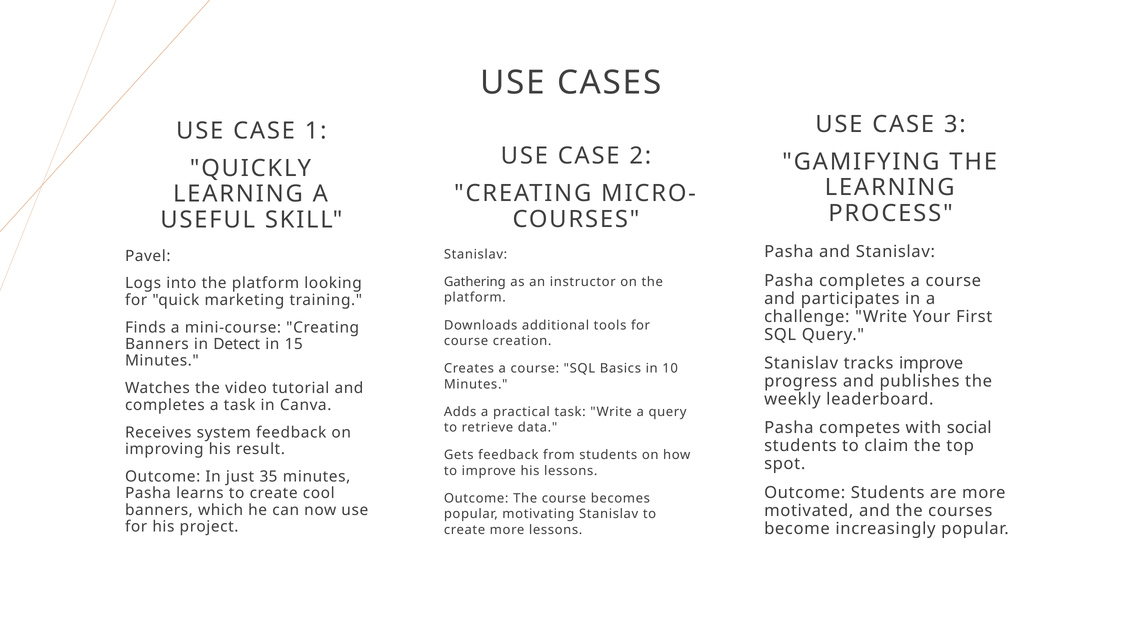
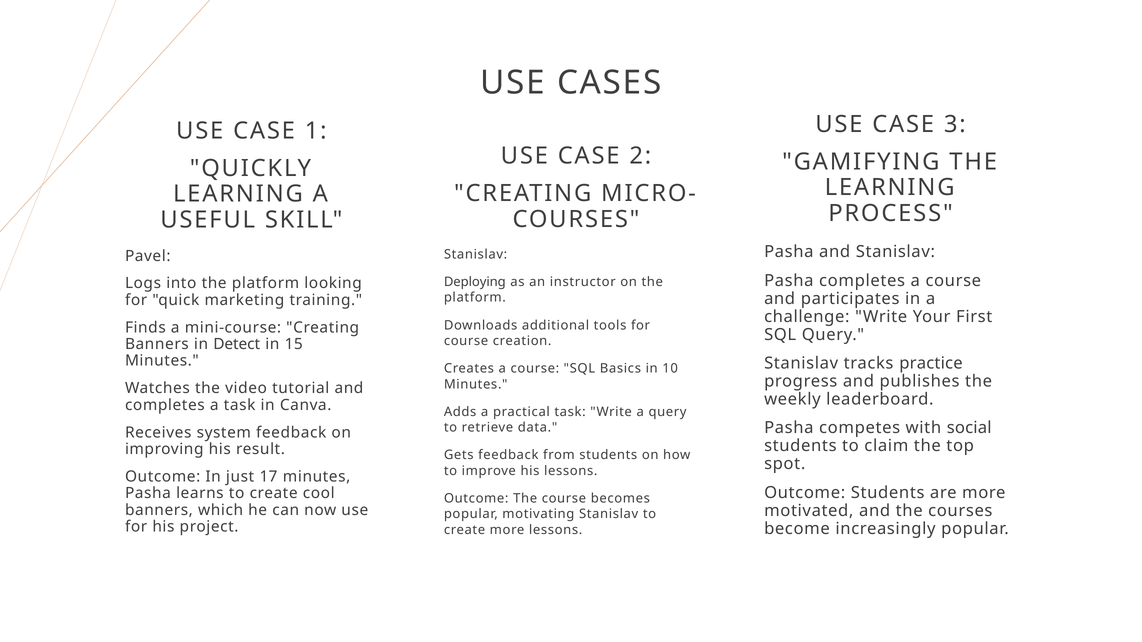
Gathering: Gathering -> Deploying
tracks improve: improve -> practice
35: 35 -> 17
